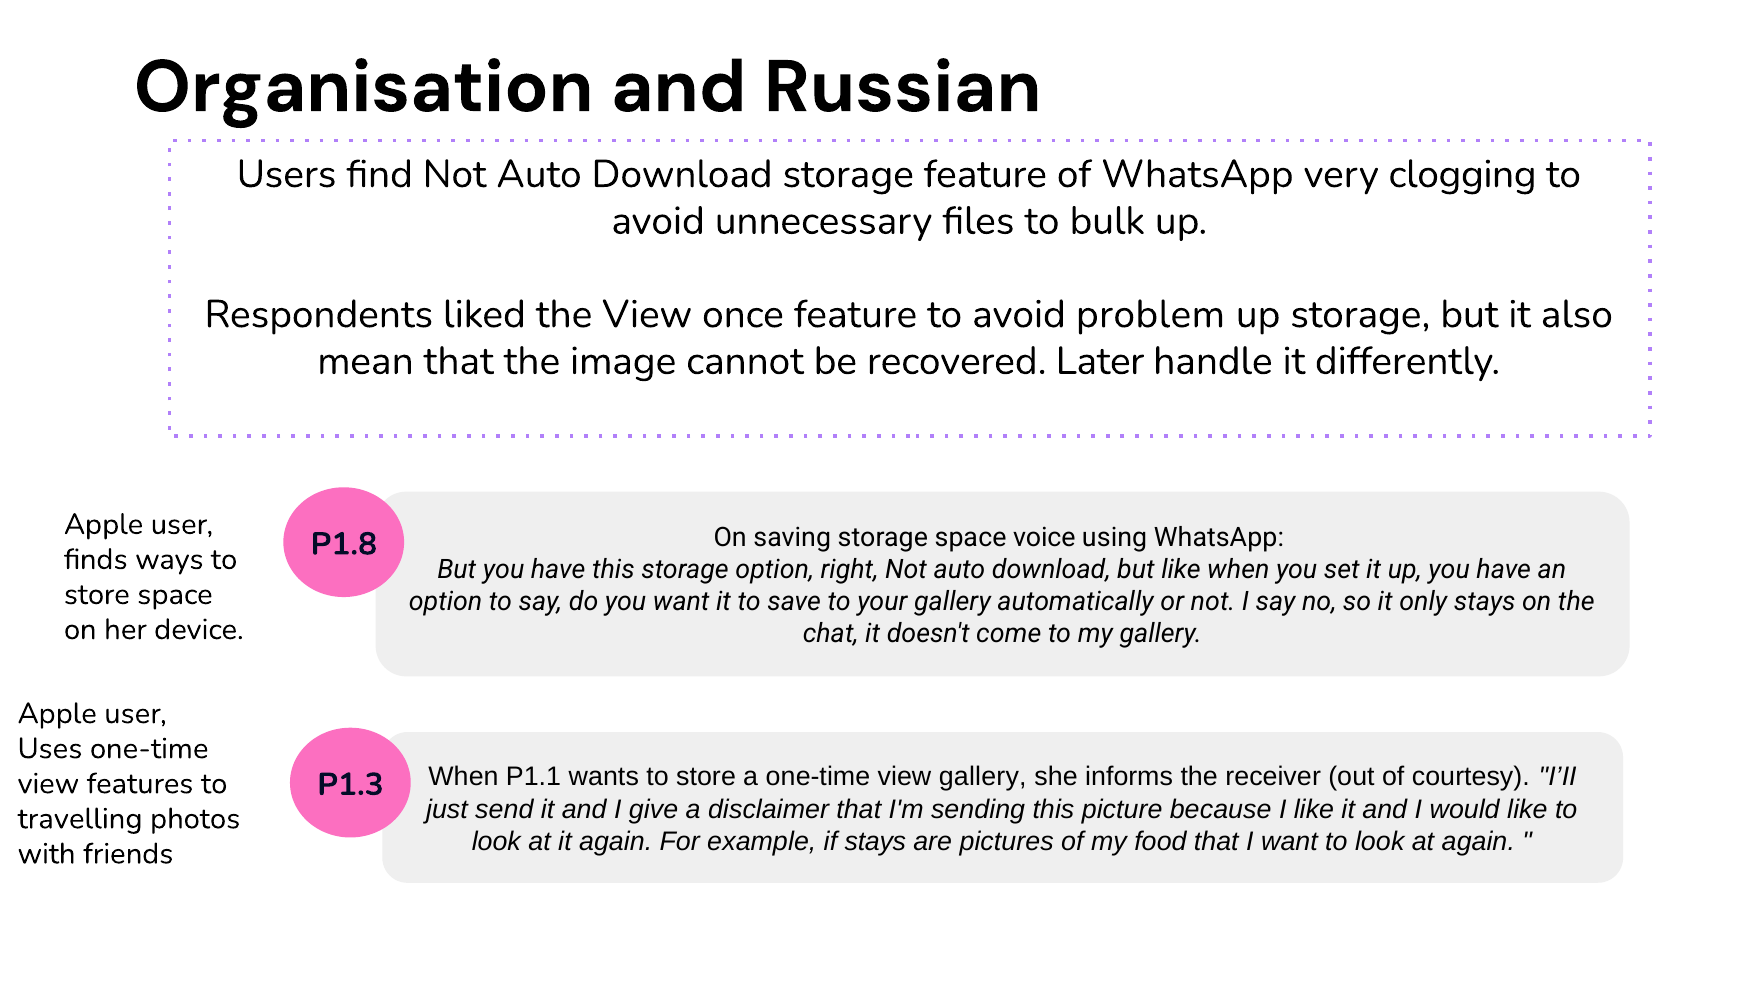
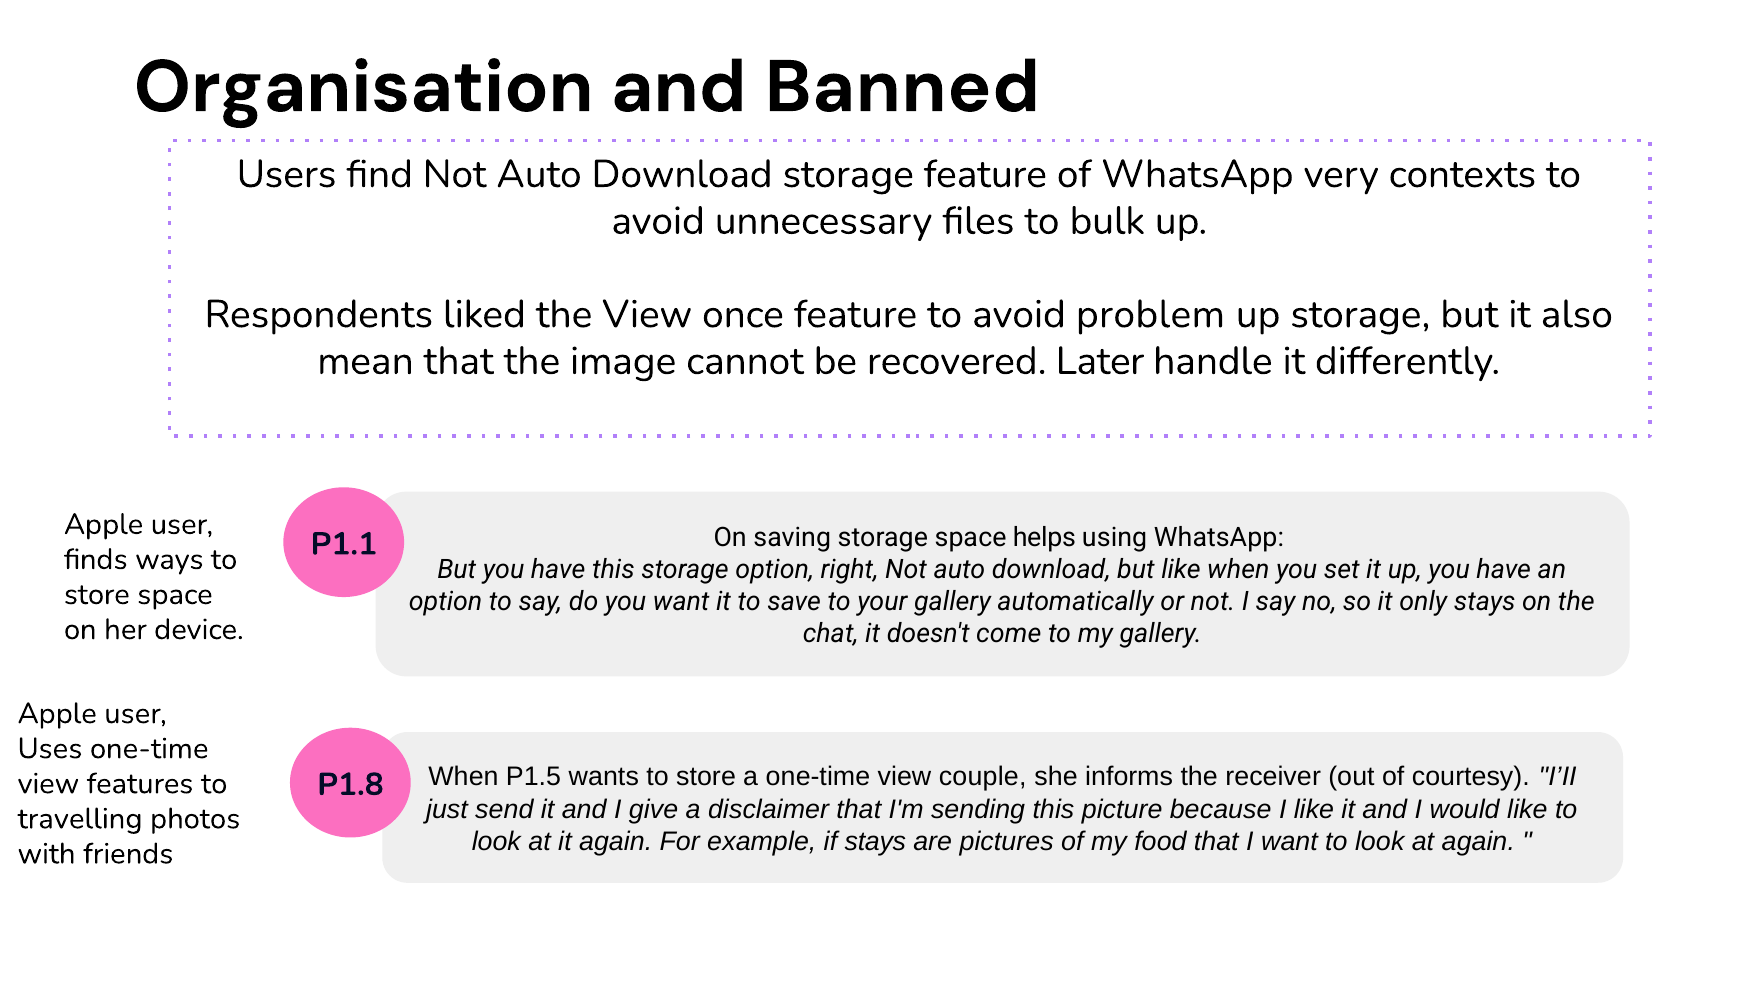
Russian: Russian -> Banned
clogging: clogging -> contexts
voice: voice -> helps
P1.8: P1.8 -> P1.1
P1.1: P1.1 -> P1.5
view gallery: gallery -> couple
P1.3: P1.3 -> P1.8
